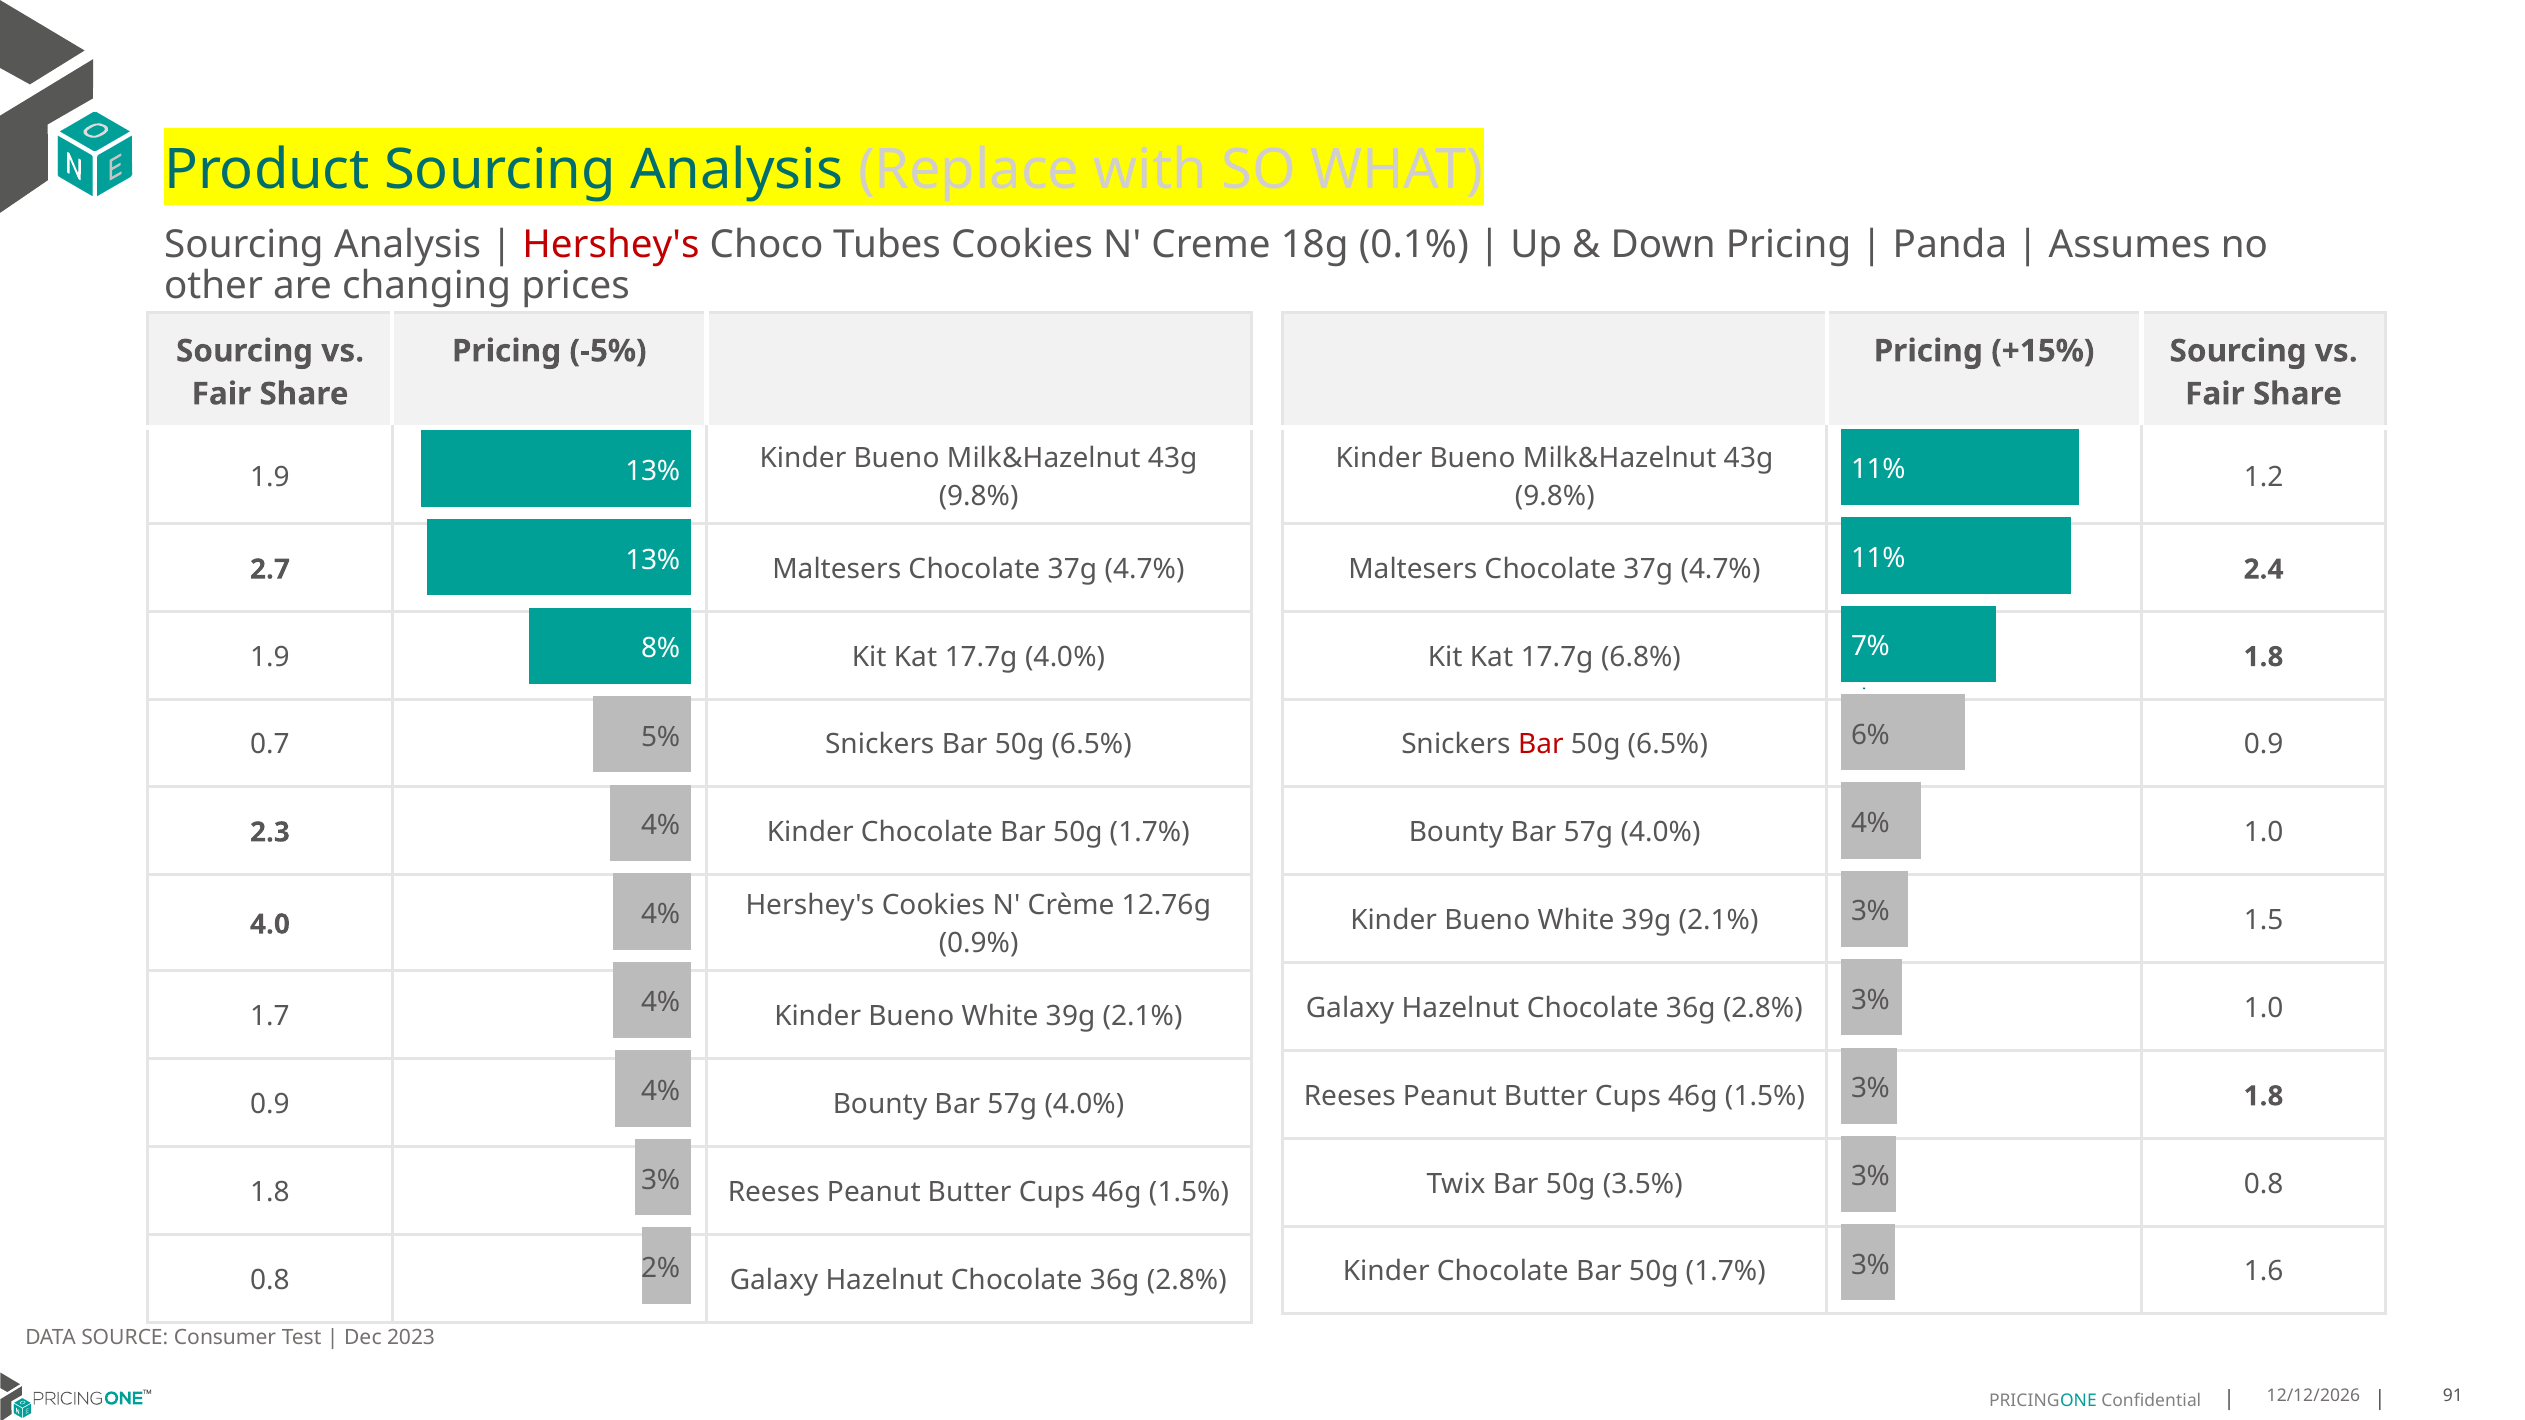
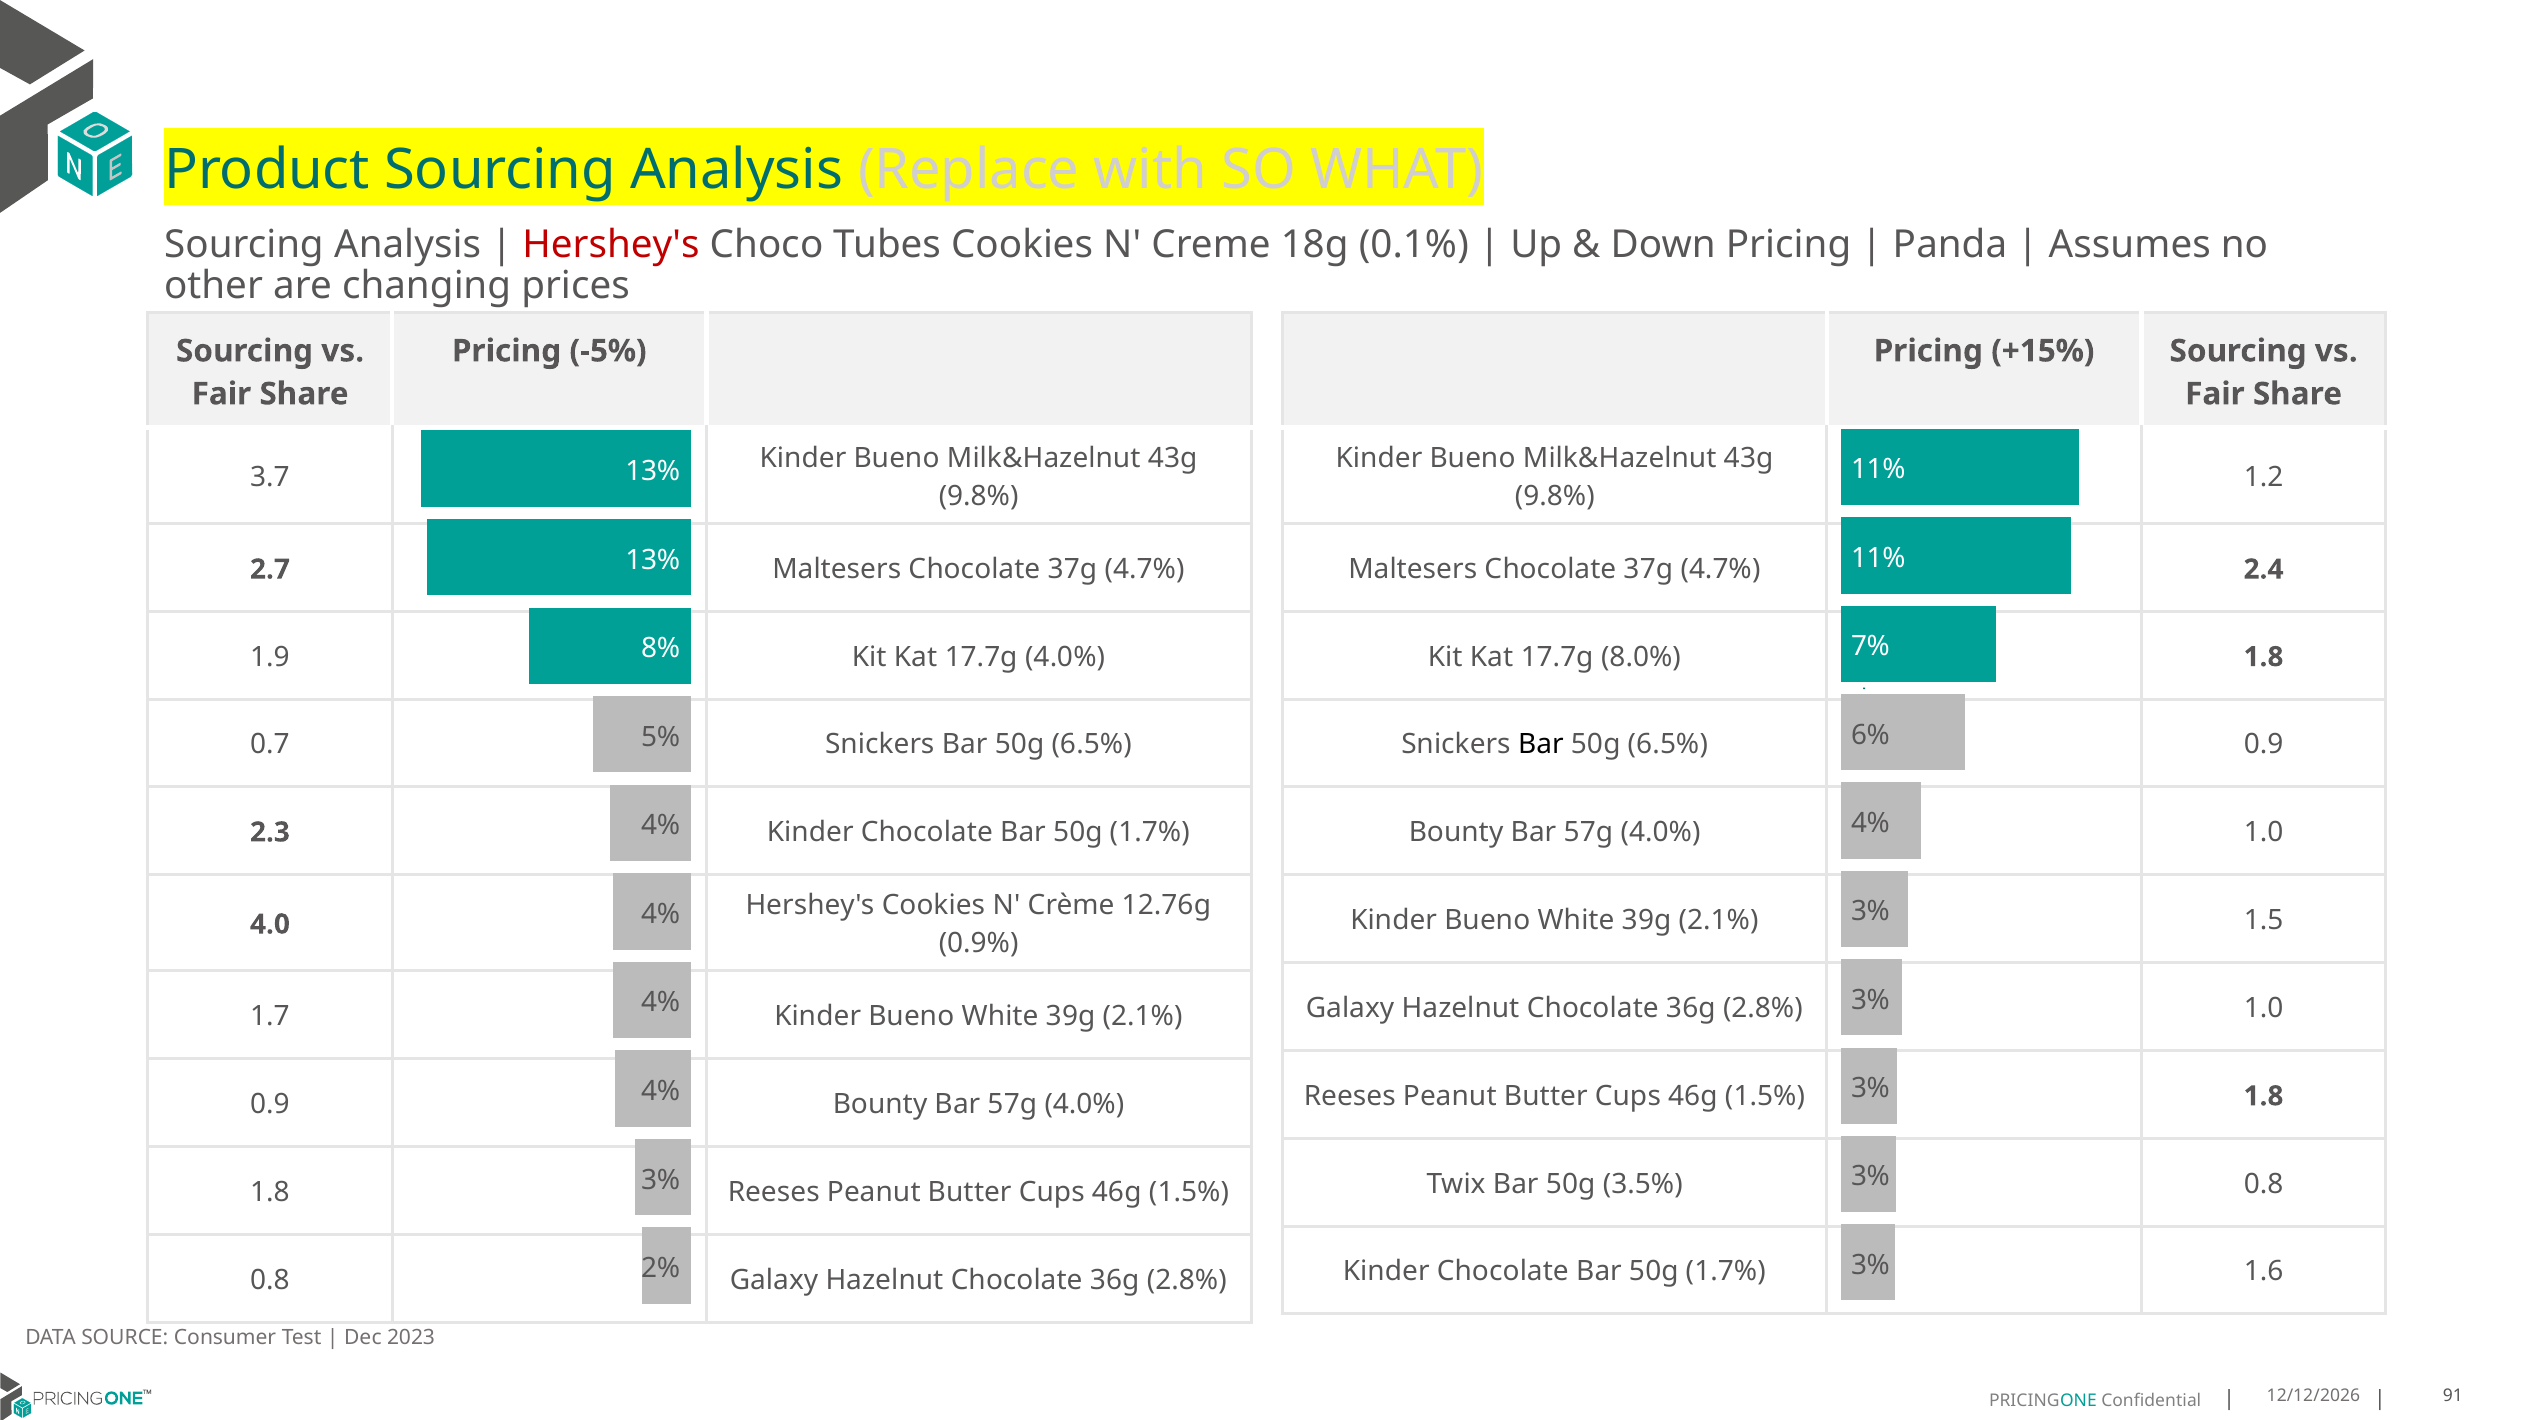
1.9 at (270, 477): 1.9 -> 3.7
6.8%: 6.8% -> 8.0%
Bar at (1541, 745) colour: red -> black
